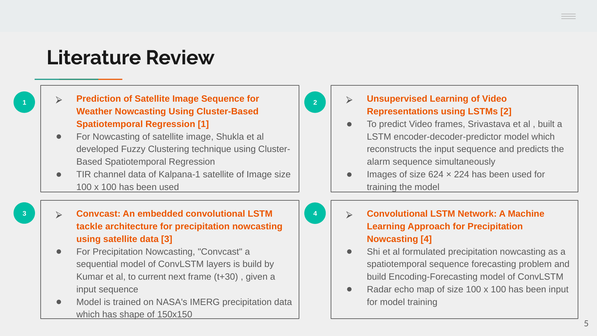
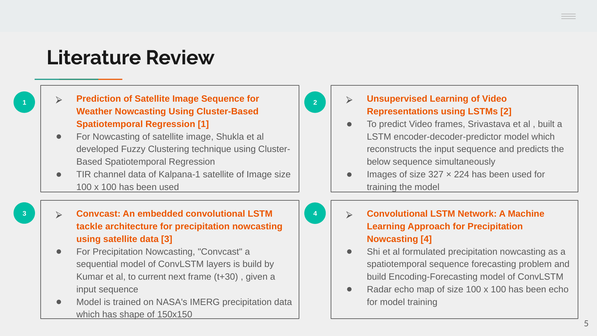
alarm: alarm -> below
624: 624 -> 327
been input: input -> echo
